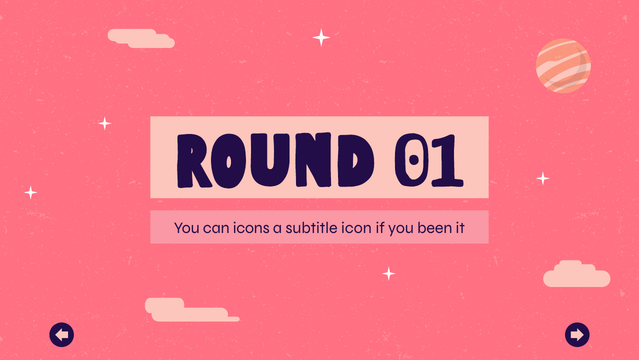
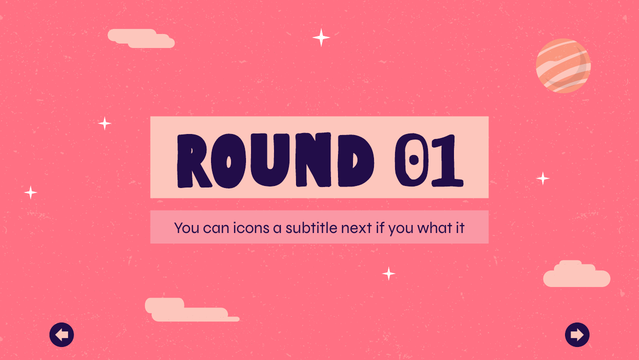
icon: icon -> next
been: been -> what
